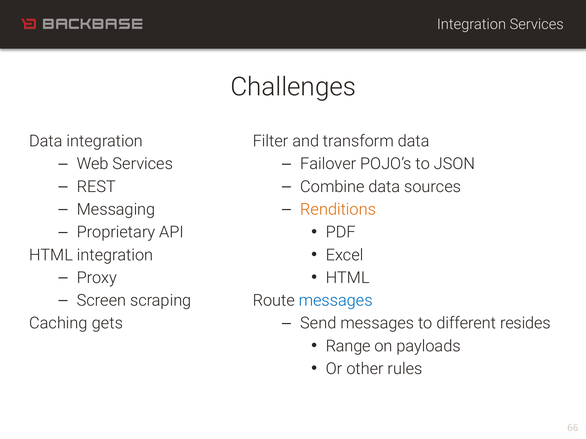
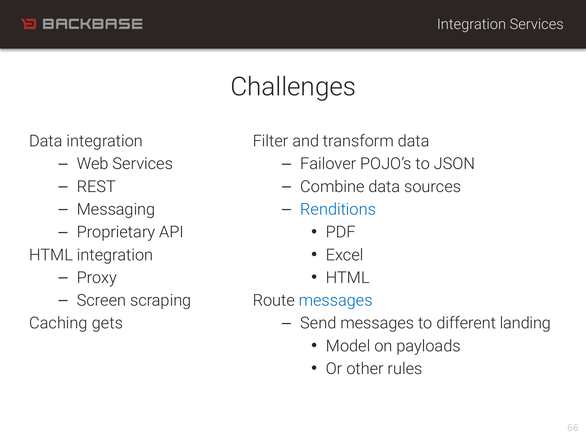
Renditions colour: orange -> blue
resides: resides -> landing
Range: Range -> Model
